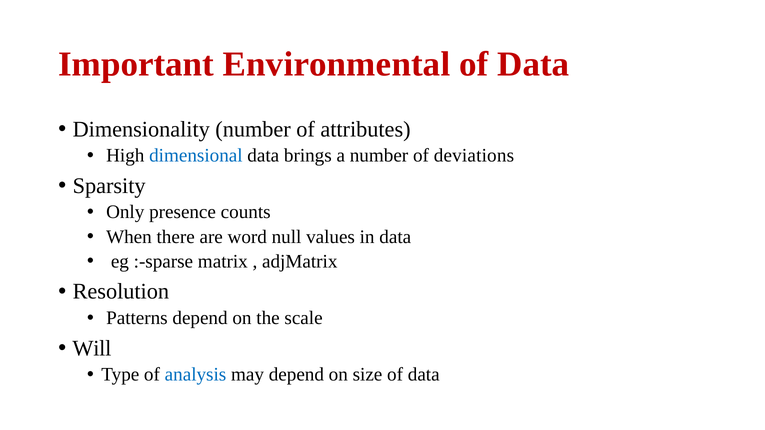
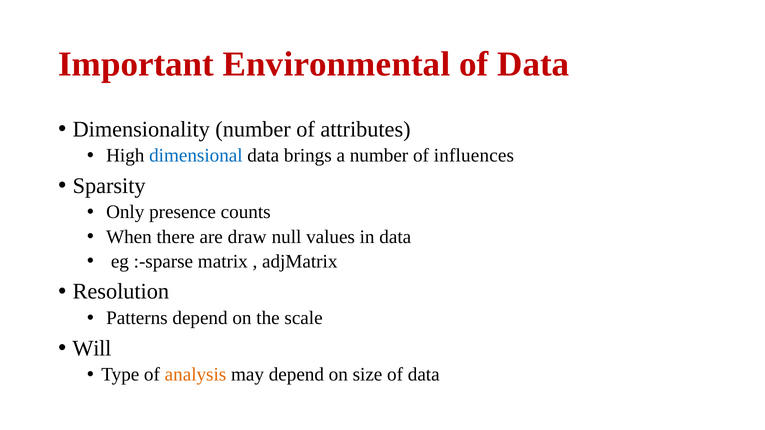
deviations: deviations -> influences
word: word -> draw
analysis colour: blue -> orange
